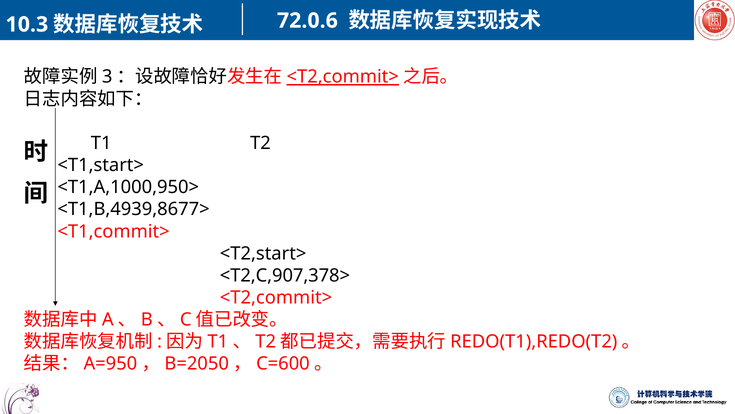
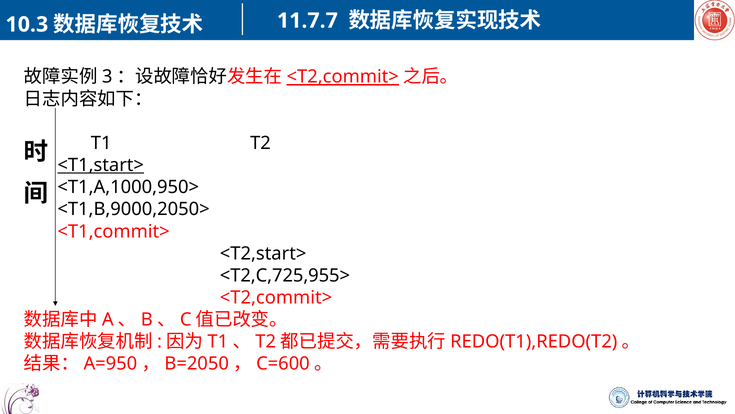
72.0.6: 72.0.6 -> 11.7.7
<T1,start> underline: none -> present
<T1,B,4939,8677>: <T1,B,4939,8677> -> <T1,B,9000,2050>
<T2,C,907,378>: <T2,C,907,378> -> <T2,C,725,955>
